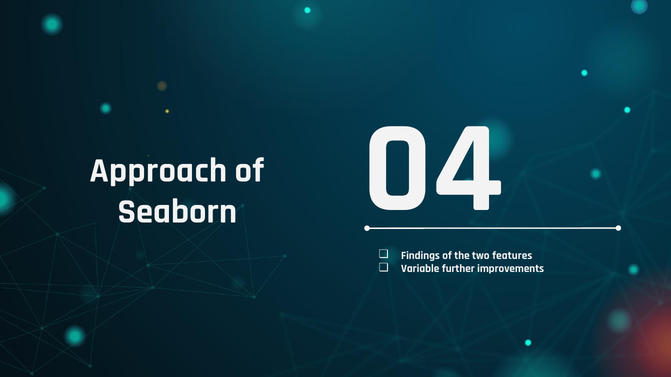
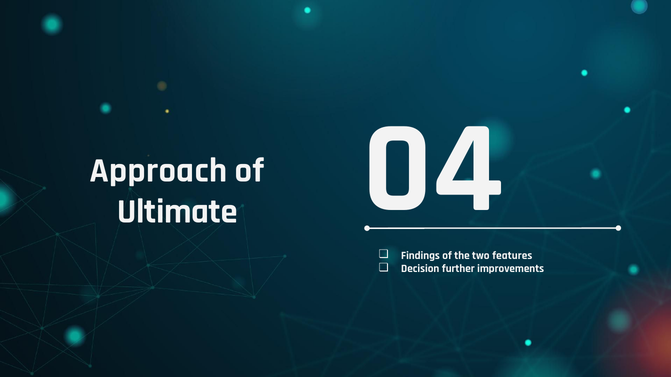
Seaborn: Seaborn -> Ultimate
Variable: Variable -> Decision
